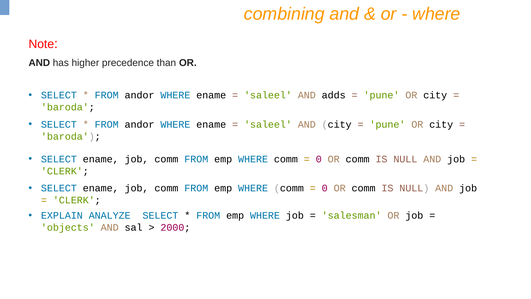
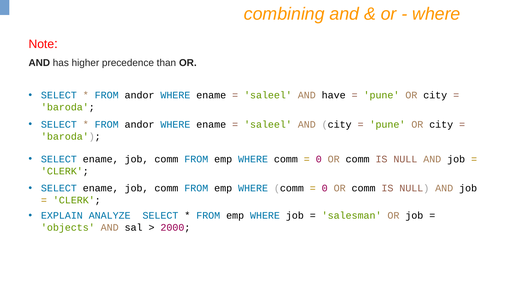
adds: adds -> have
